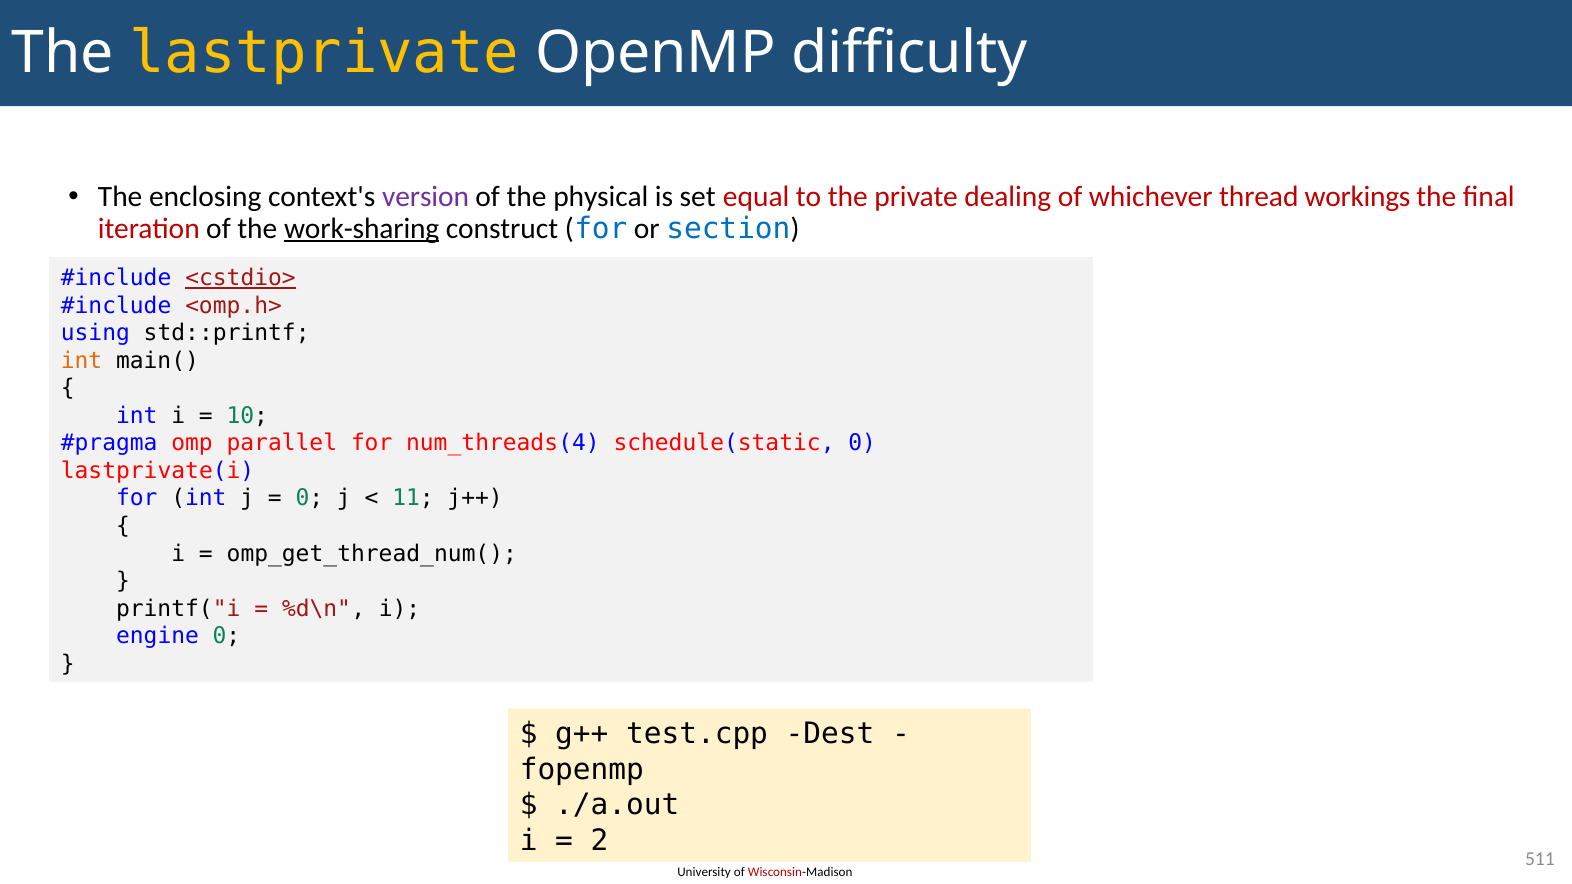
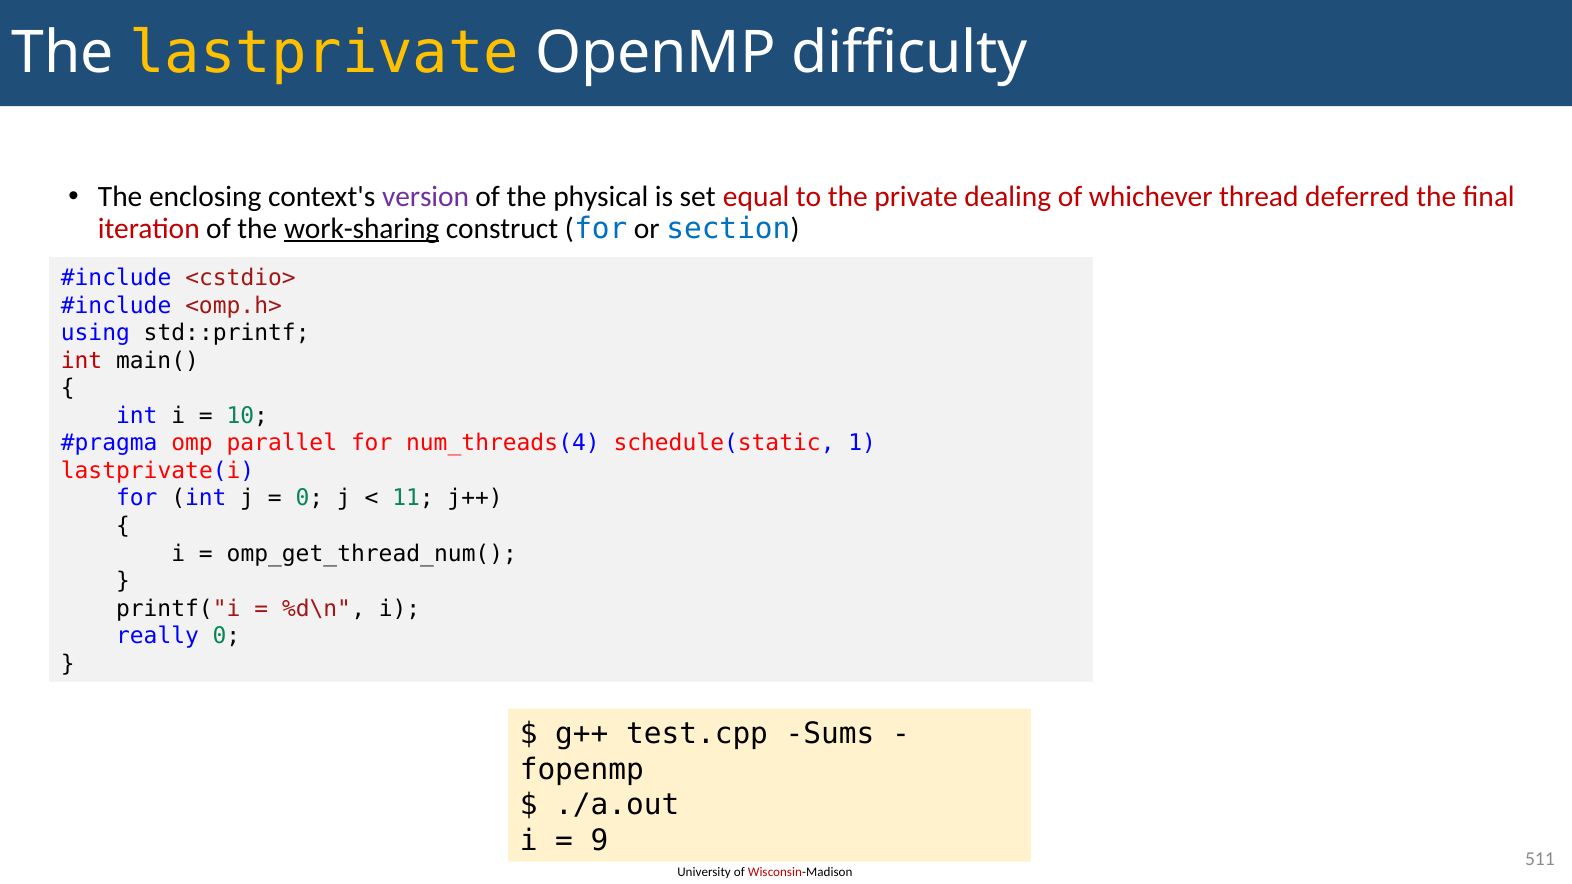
workings: workings -> deferred
<cstdio> underline: present -> none
int at (82, 361) colour: orange -> red
schedule(static 0: 0 -> 1
engine: engine -> really
Dest: Dest -> Sums
2: 2 -> 9
